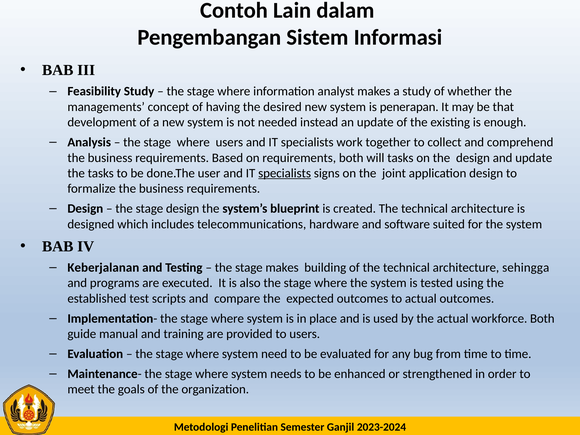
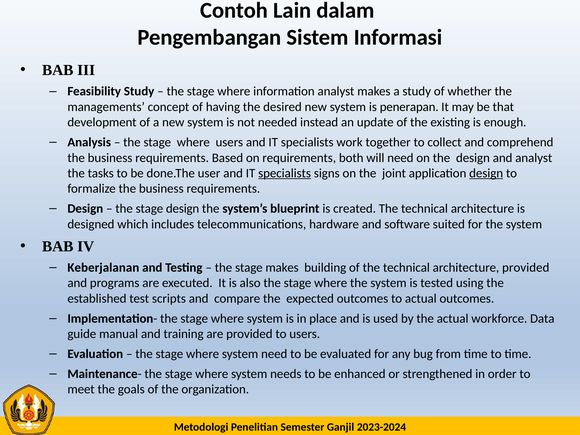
will tasks: tasks -> need
and update: update -> analyst
design at (486, 173) underline: none -> present
architecture sehingga: sehingga -> provided
workforce Both: Both -> Data
